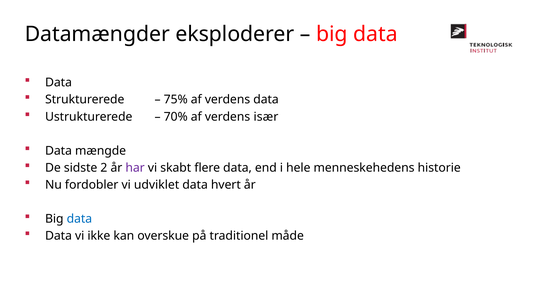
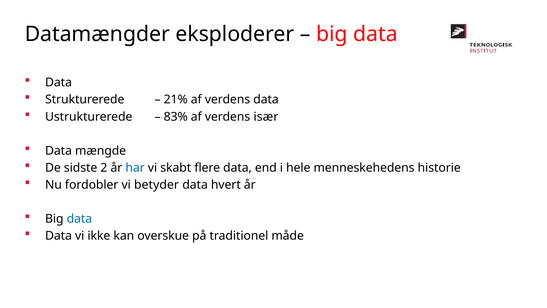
75%: 75% -> 21%
70%: 70% -> 83%
har colour: purple -> blue
udviklet: udviklet -> betyder
